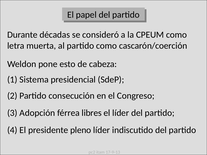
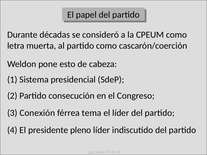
Adopción: Adopción -> Conexión
libres: libres -> tema
